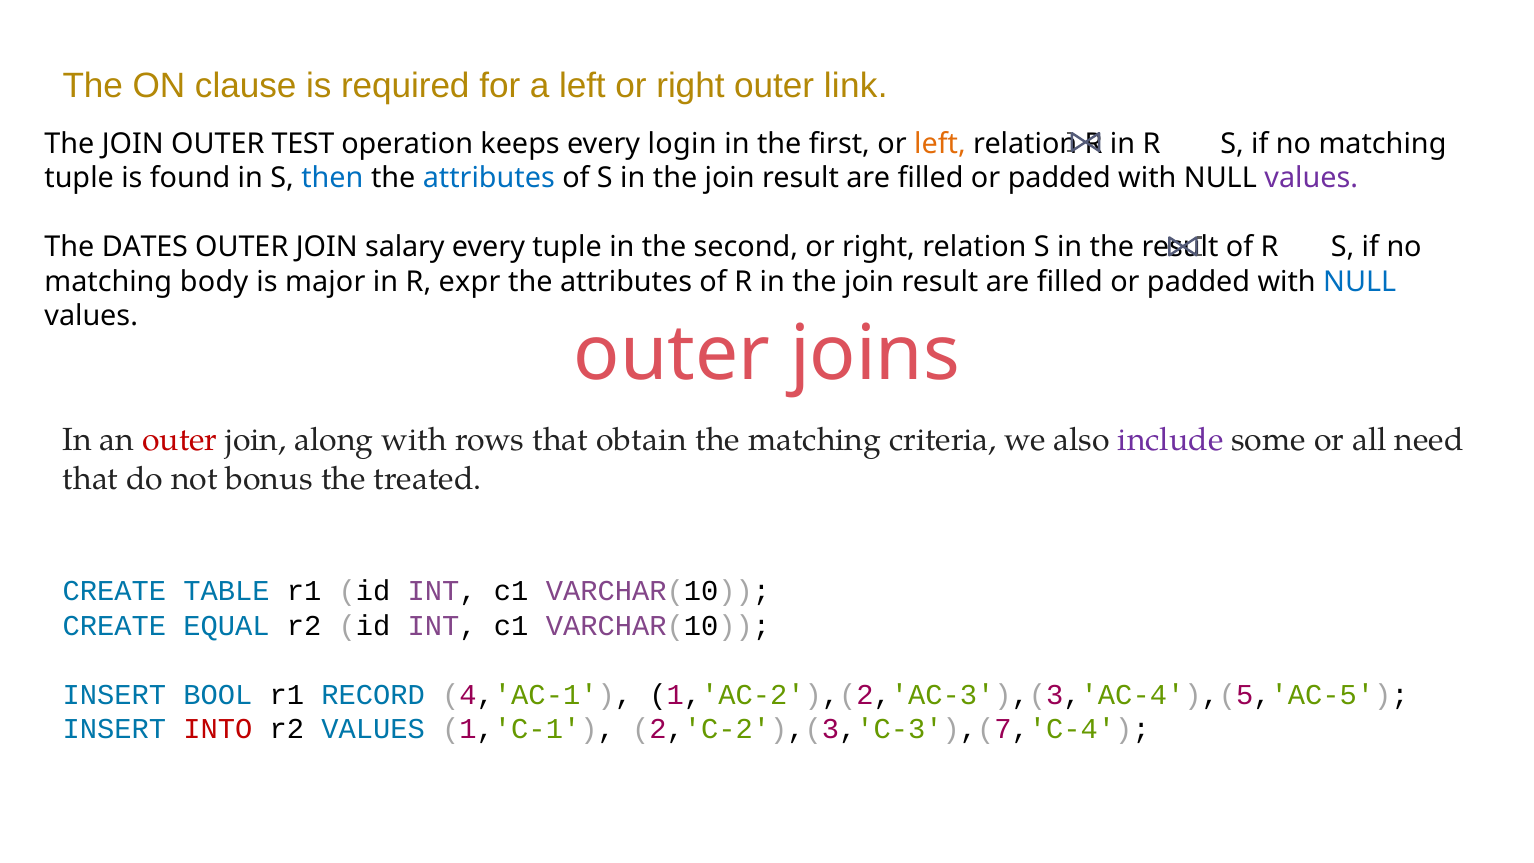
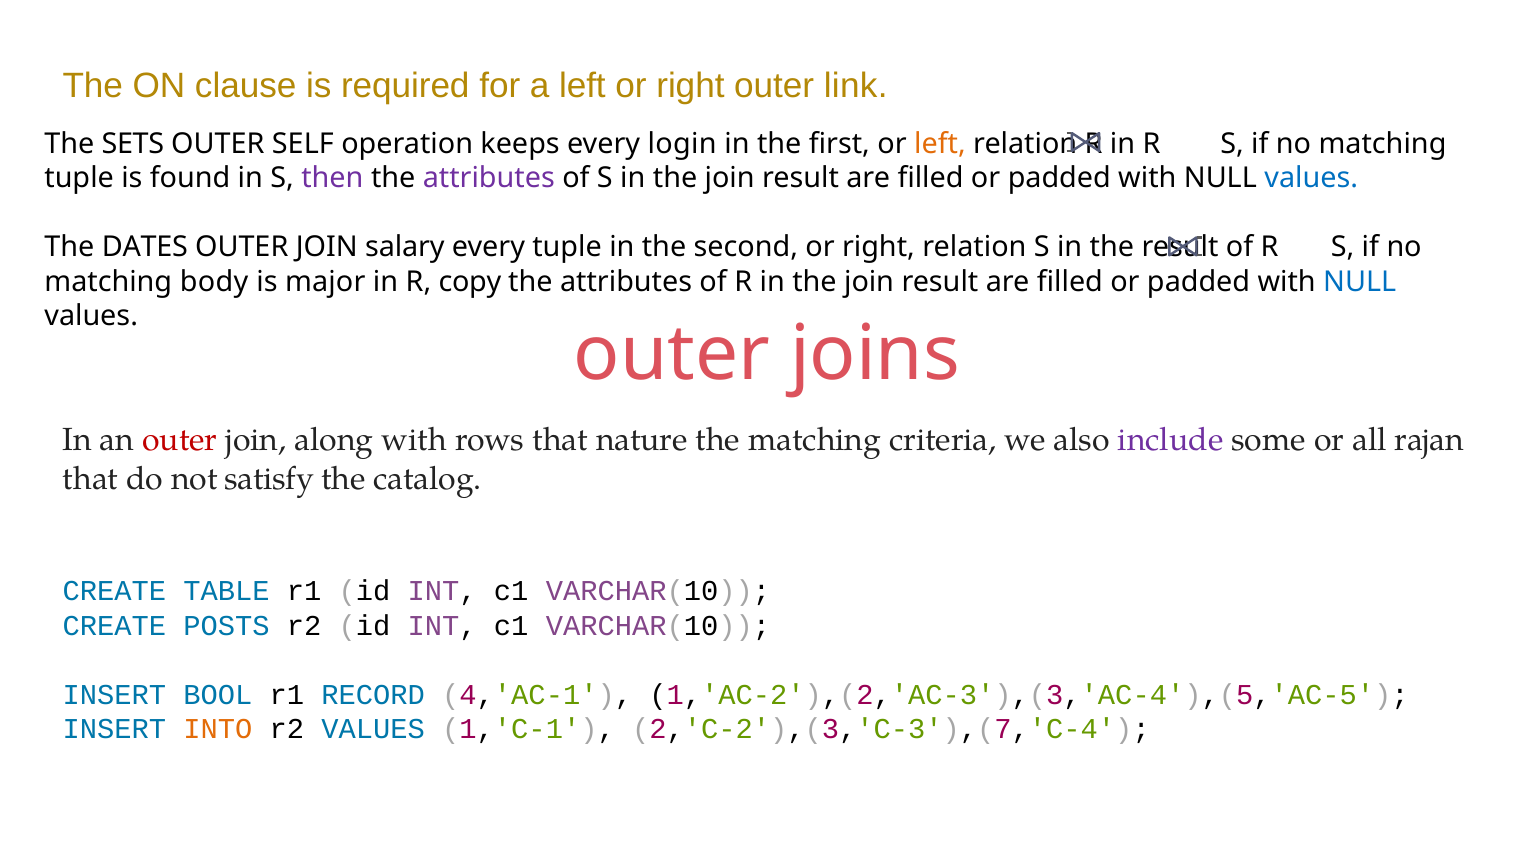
JOIN at (133, 144): JOIN -> SETS
TEST: TEST -> SELF
then colour: blue -> purple
attributes at (489, 178) colour: blue -> purple
values at (1311, 178) colour: purple -> blue
expr: expr -> copy
obtain: obtain -> nature
need: need -> rajan
bonus: bonus -> satisfy
treated: treated -> catalog
EQUAL: EQUAL -> POSTS
INTO colour: red -> orange
